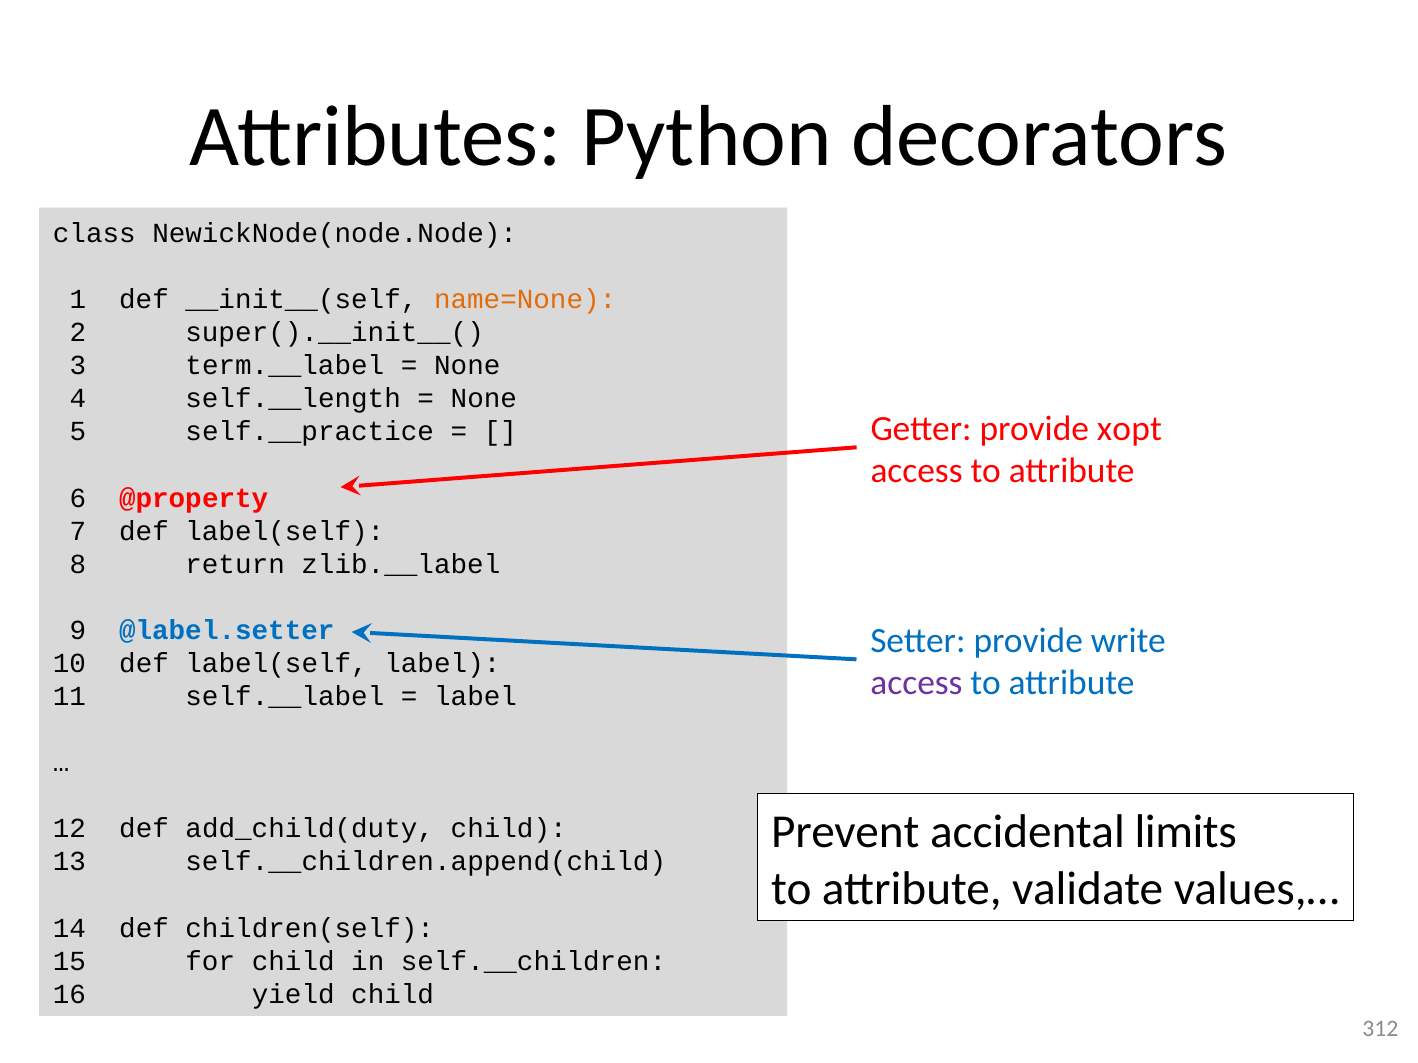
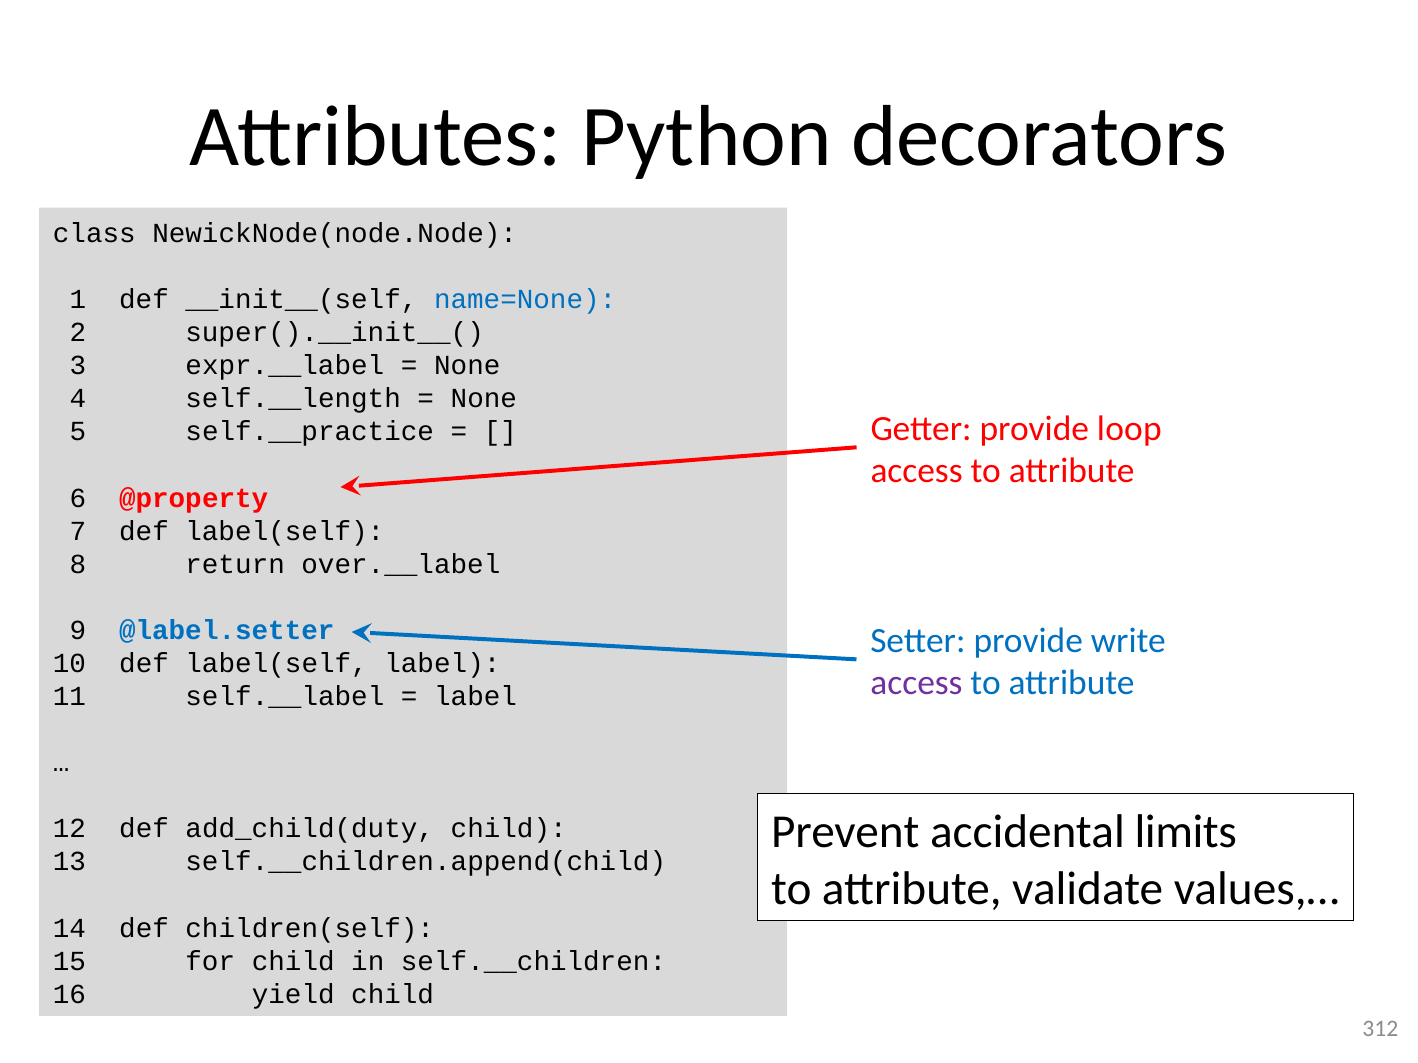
name=None colour: orange -> blue
term.__label: term.__label -> expr.__label
xopt: xopt -> loop
zlib.__label: zlib.__label -> over.__label
